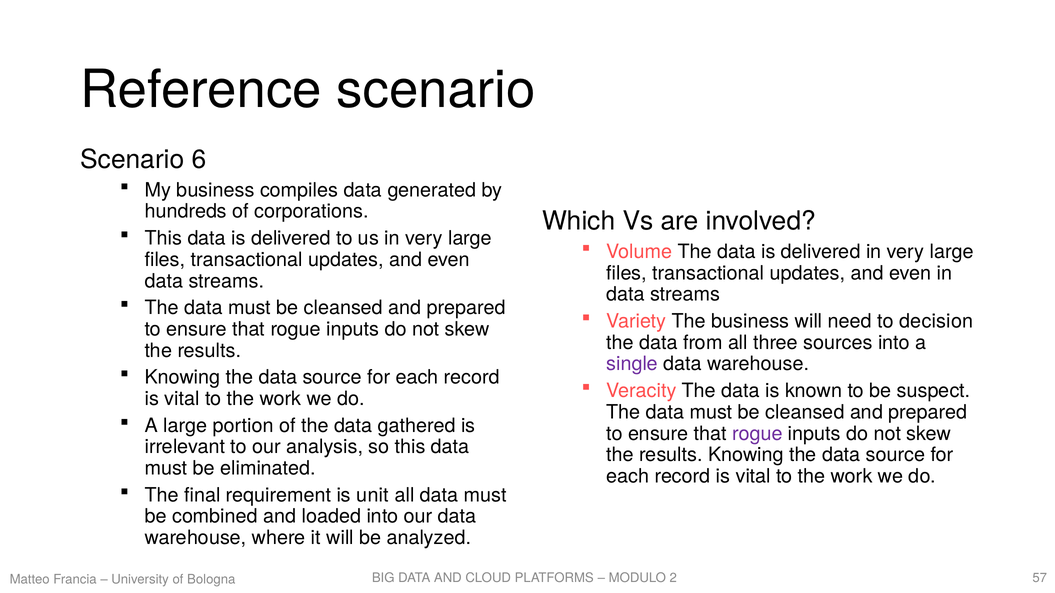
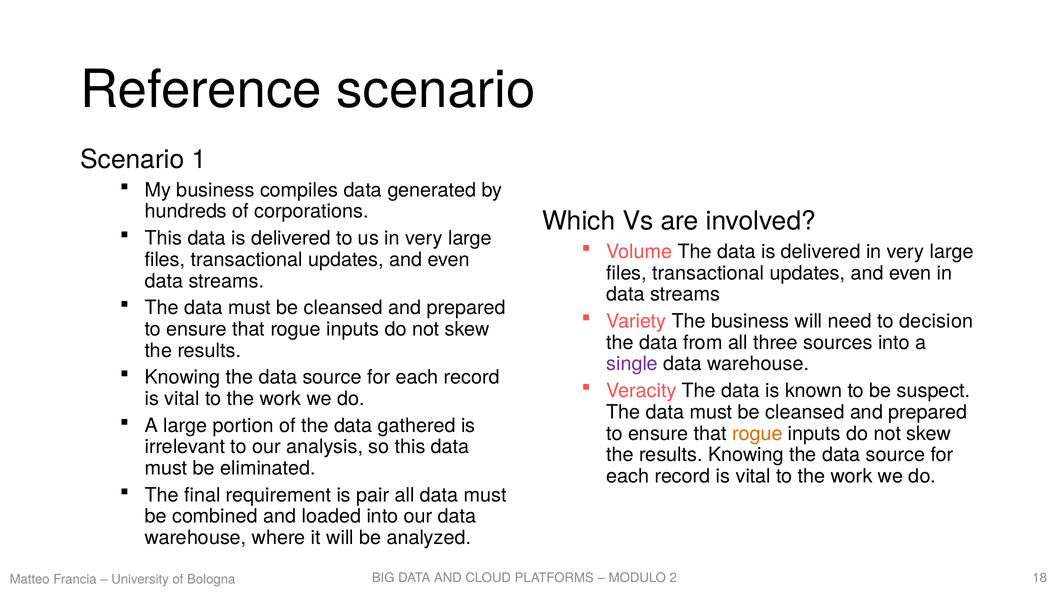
6: 6 -> 1
rogue at (757, 434) colour: purple -> orange
unit: unit -> pair
57: 57 -> 18
